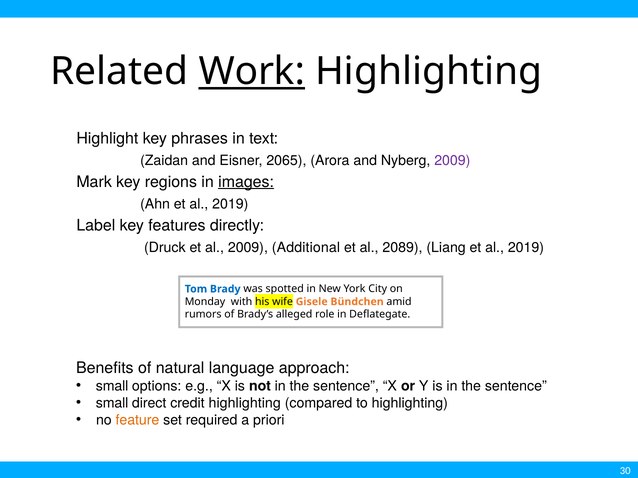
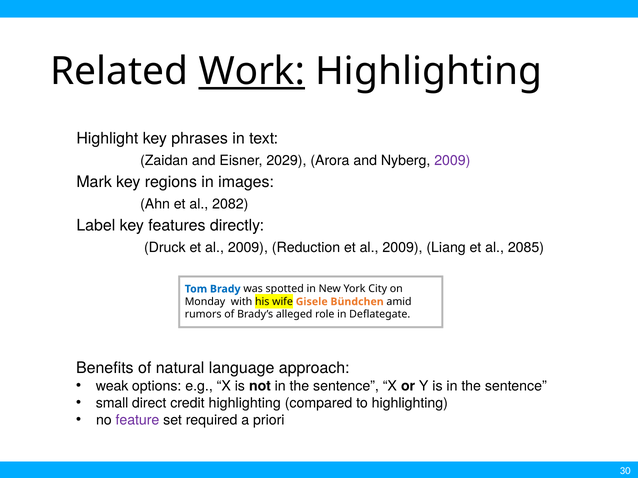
2065: 2065 -> 2029
images underline: present -> none
Ahn et al 2019: 2019 -> 2082
Additional: Additional -> Reduction
2089 at (402, 248): 2089 -> 2009
Liang et al 2019: 2019 -> 2085
small at (112, 386): small -> weak
feature colour: orange -> purple
